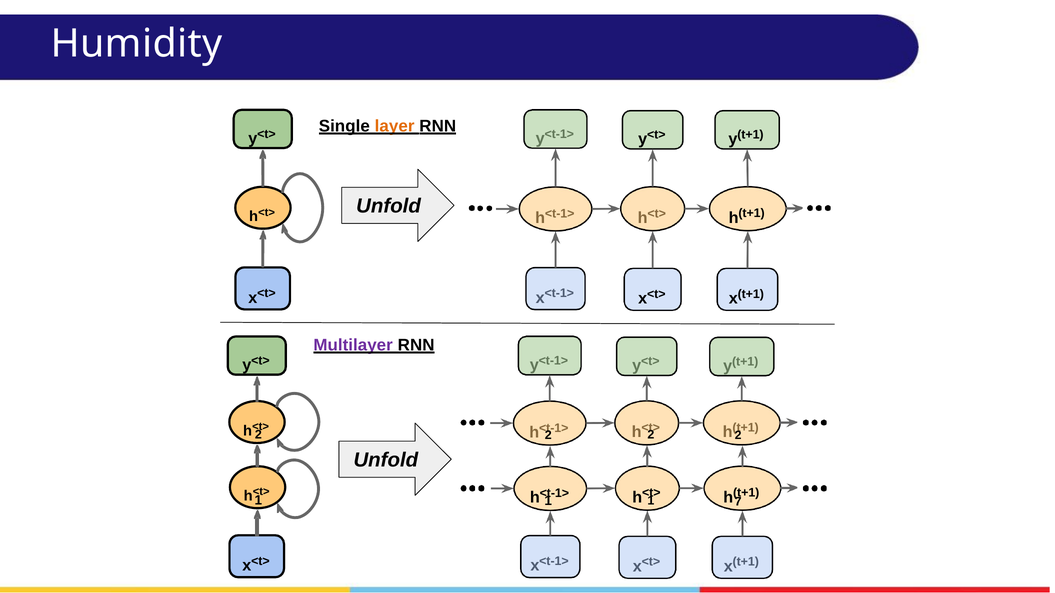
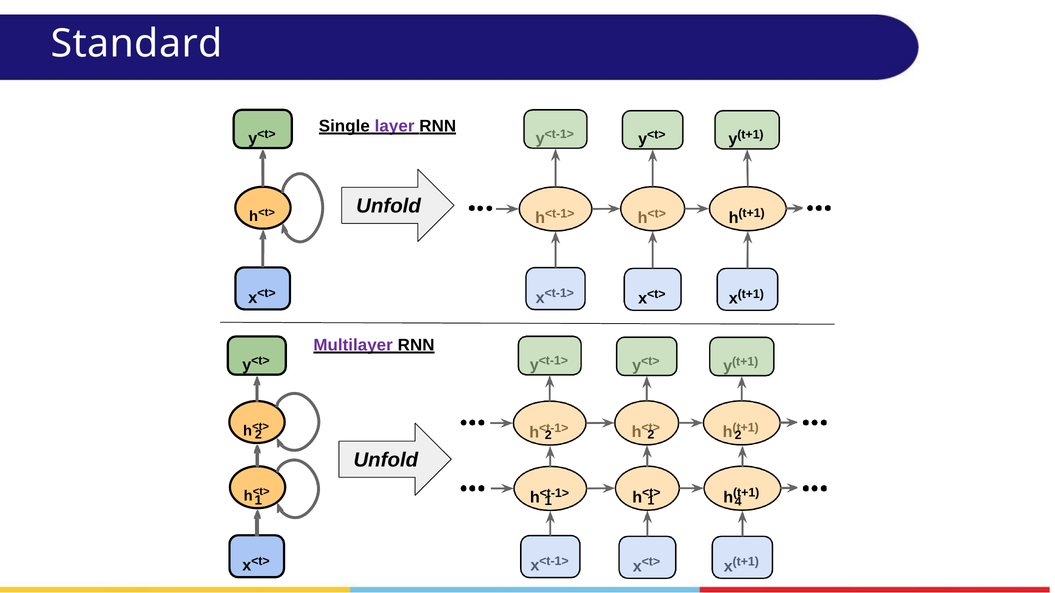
Humidity: Humidity -> Standard
layer colour: orange -> purple
7: 7 -> 4
